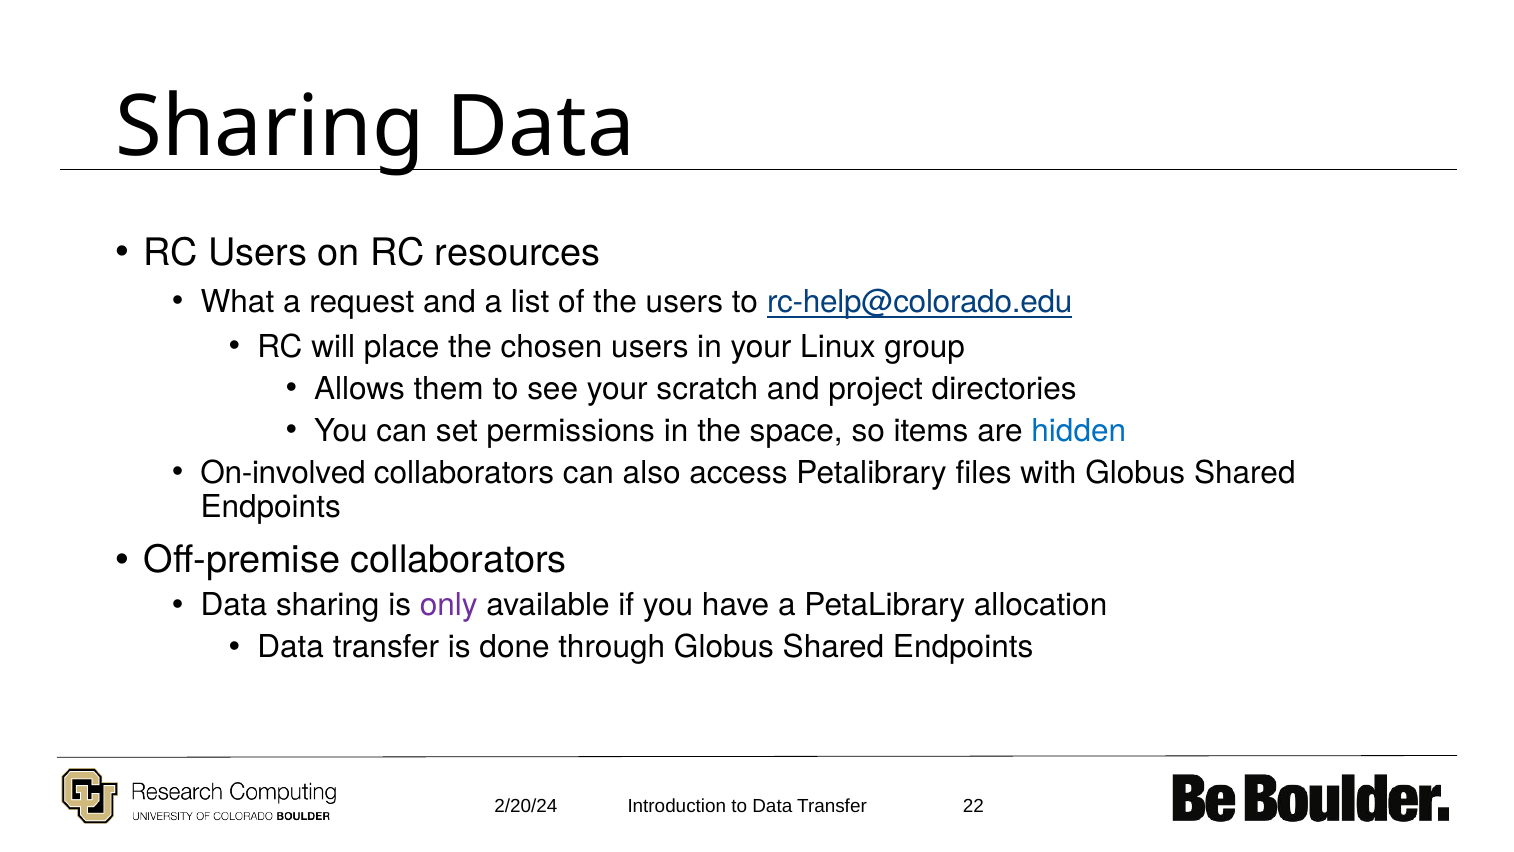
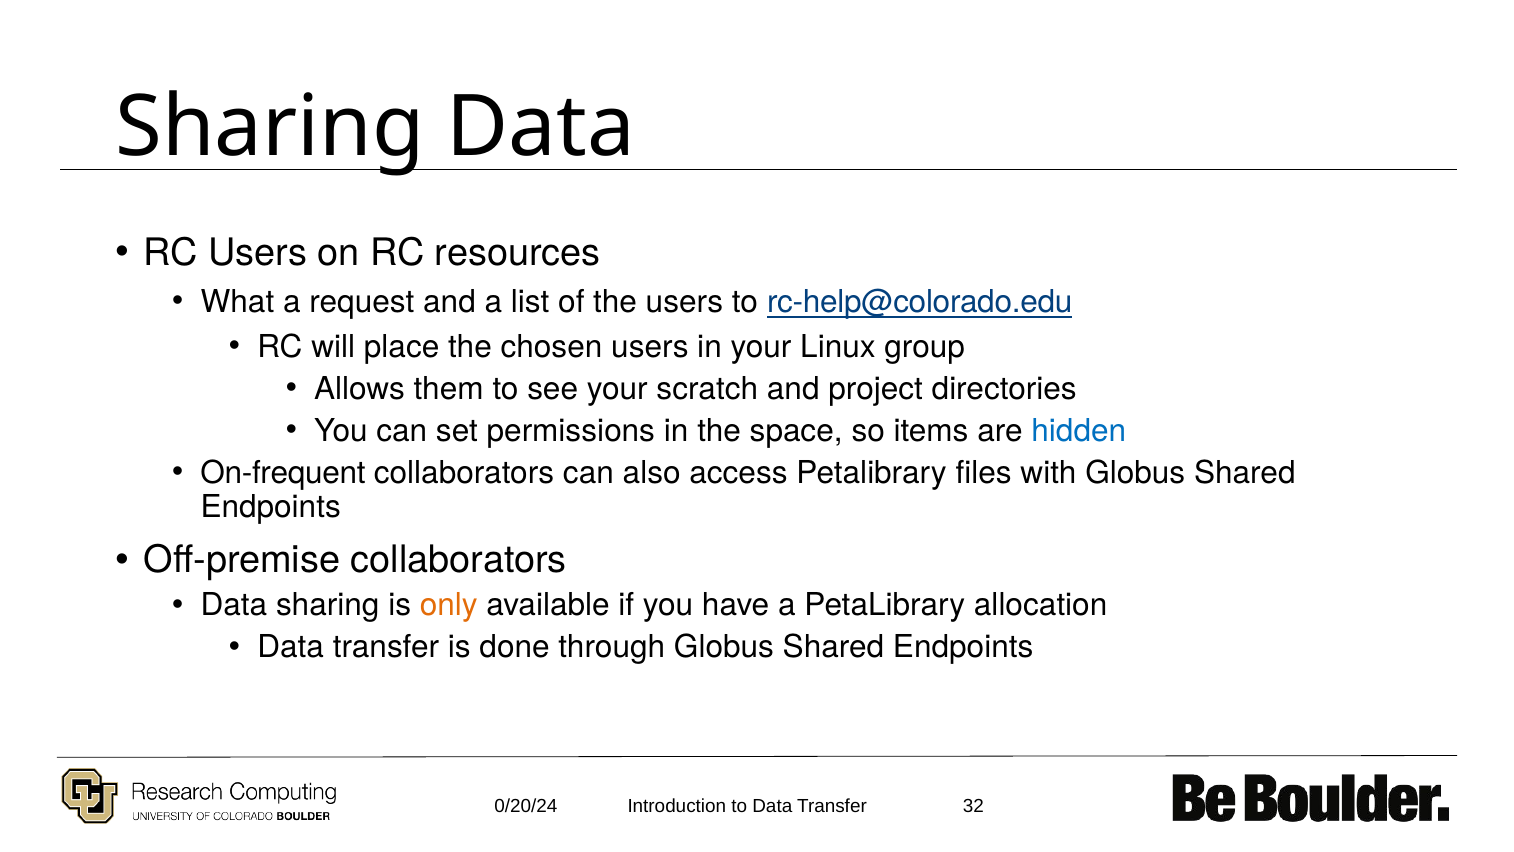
On-involved: On-involved -> On-frequent
only colour: purple -> orange
2/20/24: 2/20/24 -> 0/20/24
22: 22 -> 32
